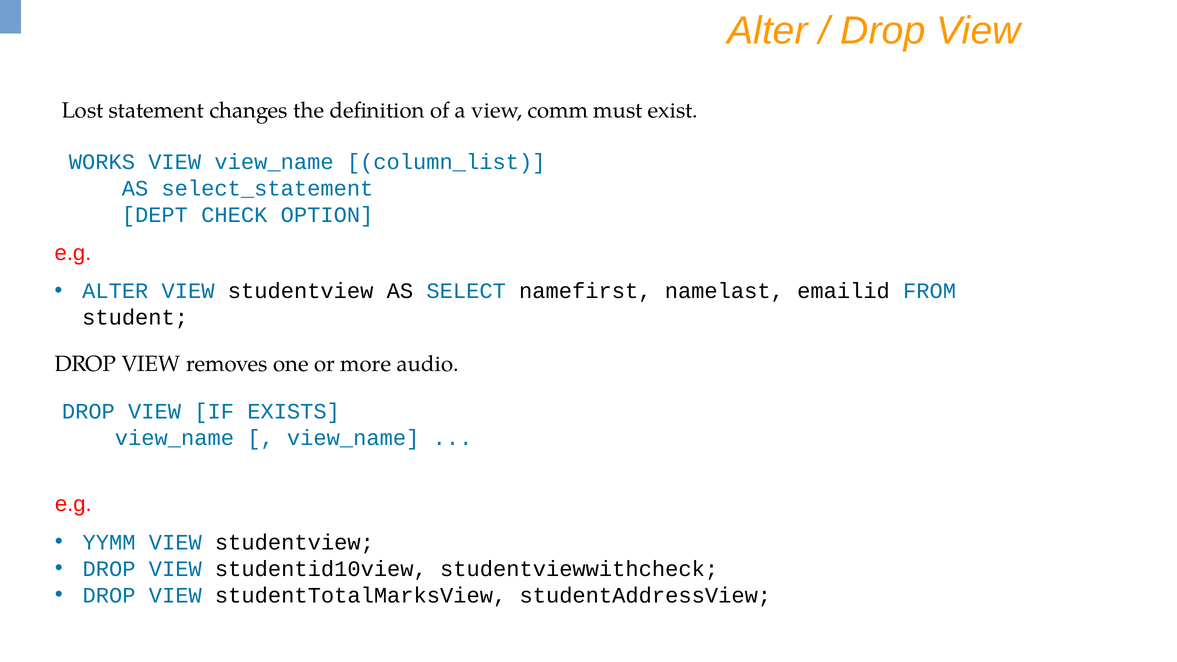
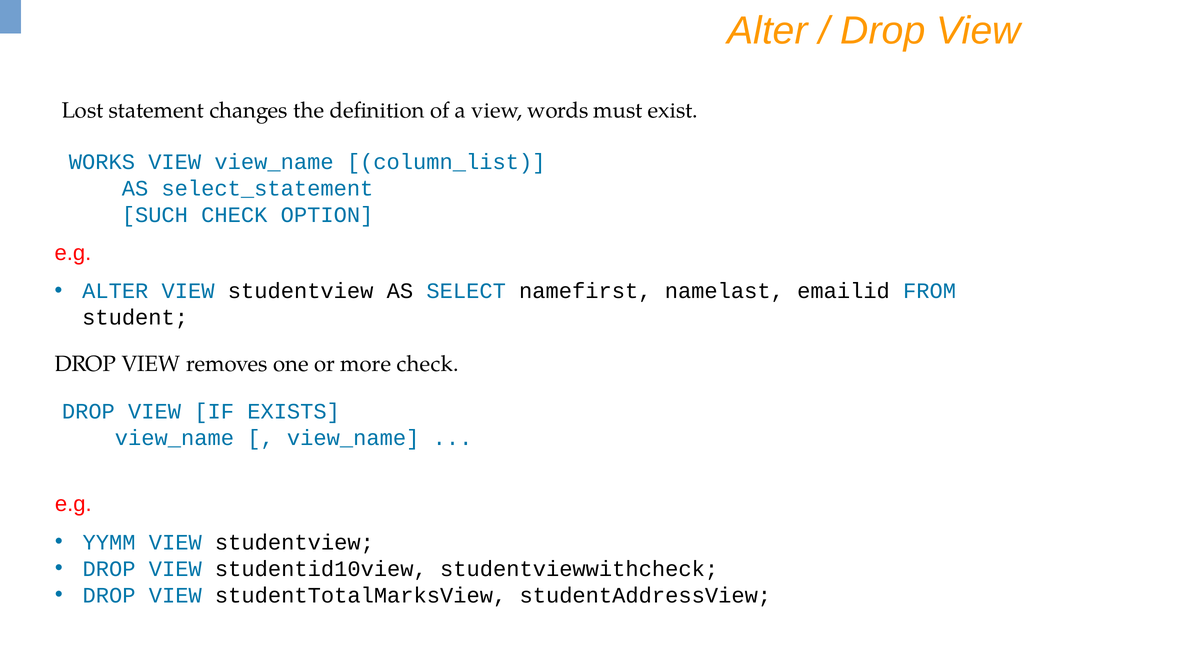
comm: comm -> words
DEPT: DEPT -> SUCH
more audio: audio -> check
